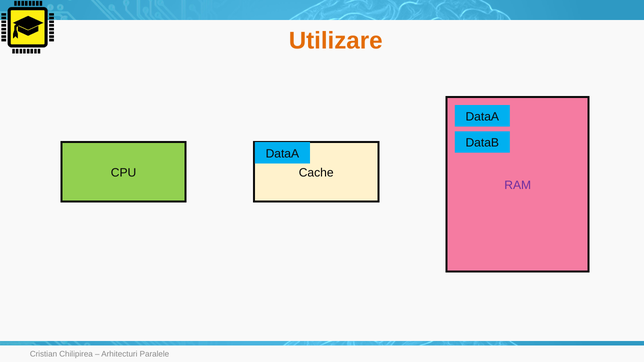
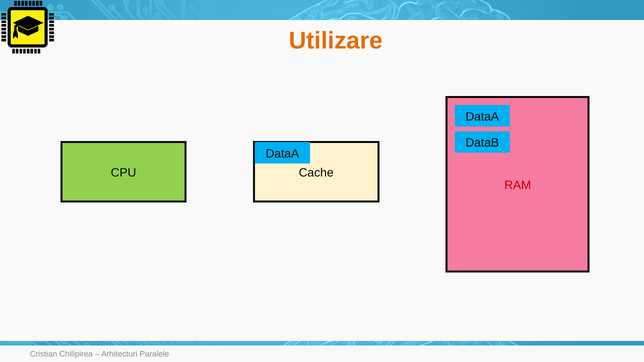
RAM colour: purple -> red
